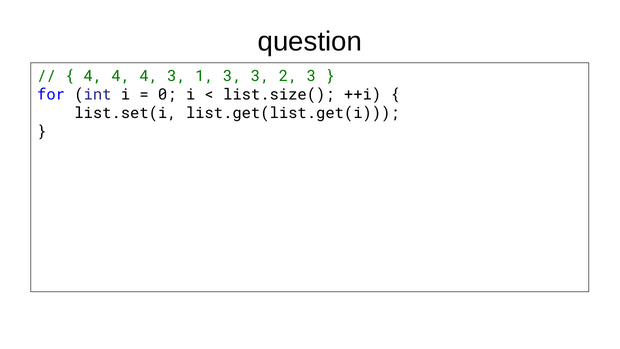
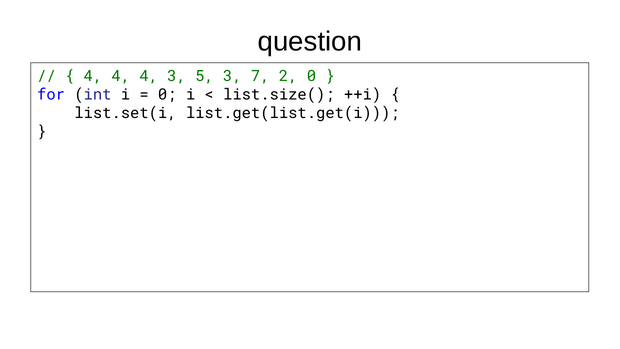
1: 1 -> 5
3 3: 3 -> 7
2 3: 3 -> 0
